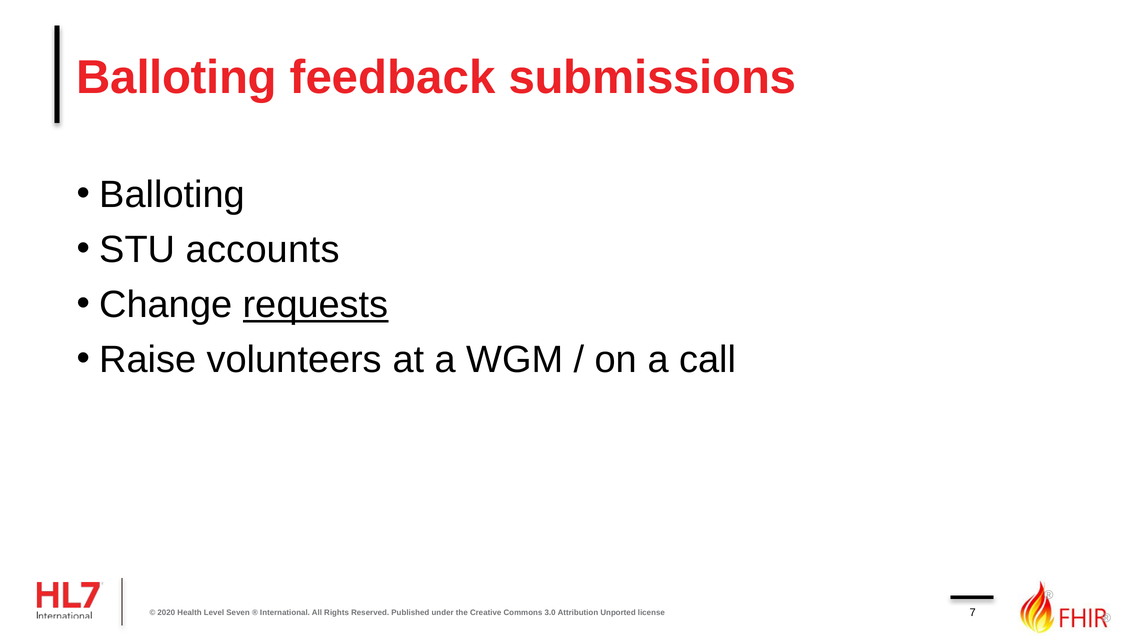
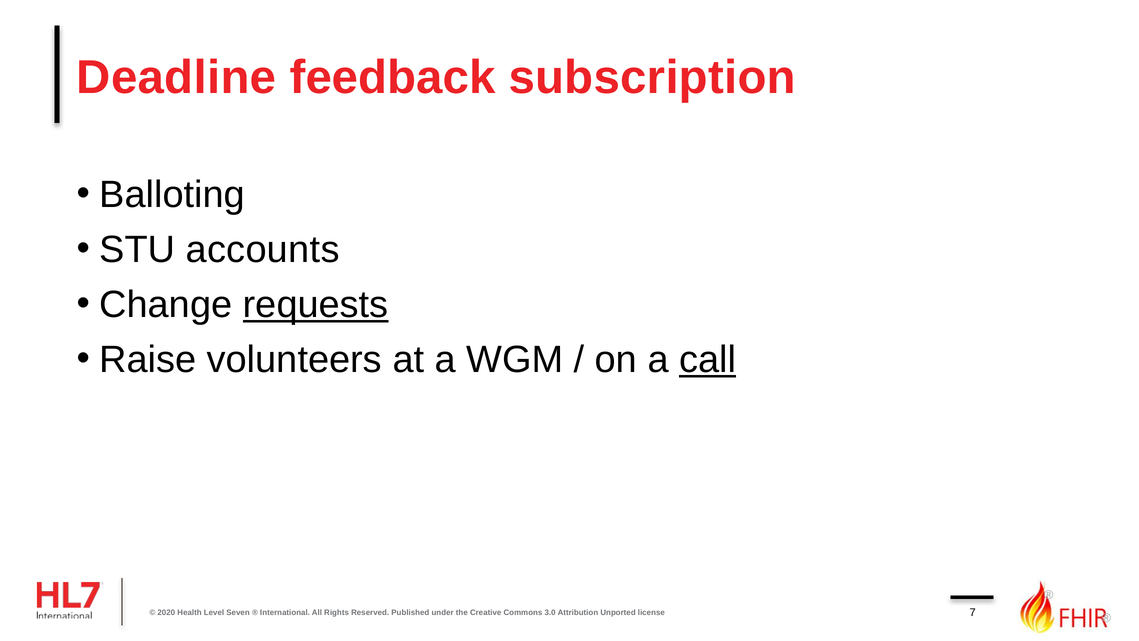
Balloting at (177, 78): Balloting -> Deadline
submissions: submissions -> subscription
call underline: none -> present
